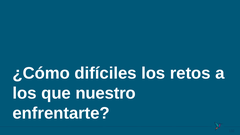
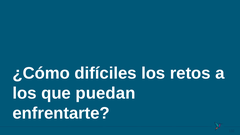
nuestro: nuestro -> puedan
